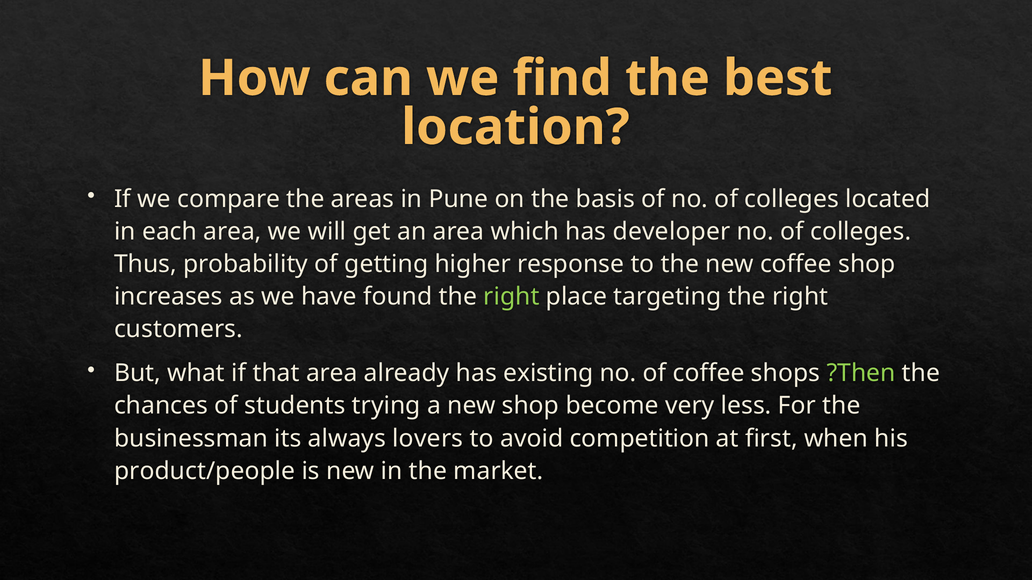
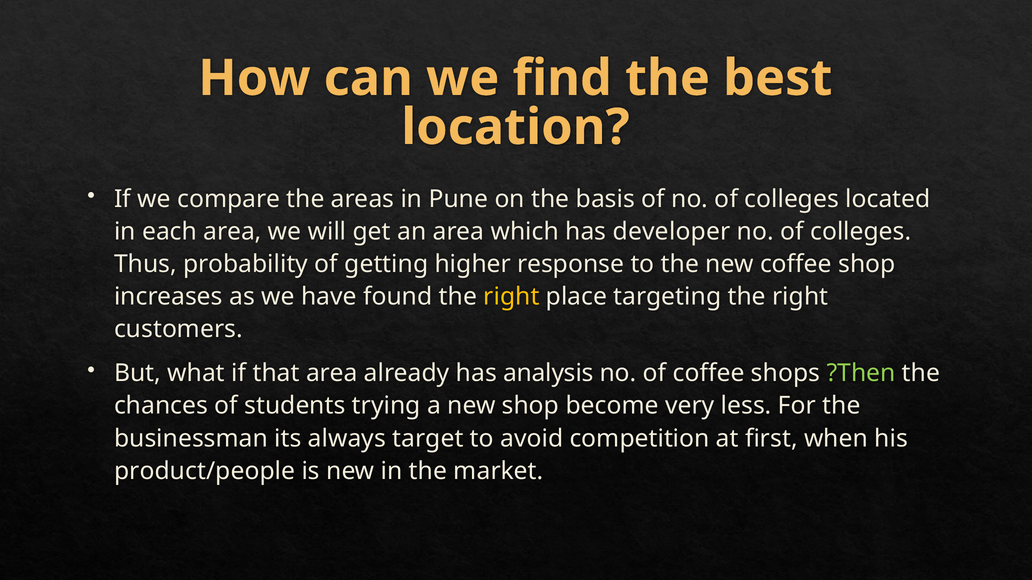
right at (511, 297) colour: light green -> yellow
existing: existing -> analysis
lovers: lovers -> target
